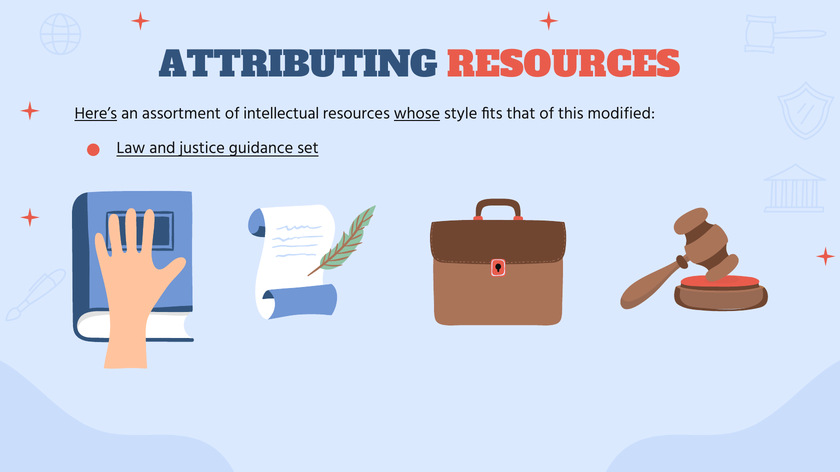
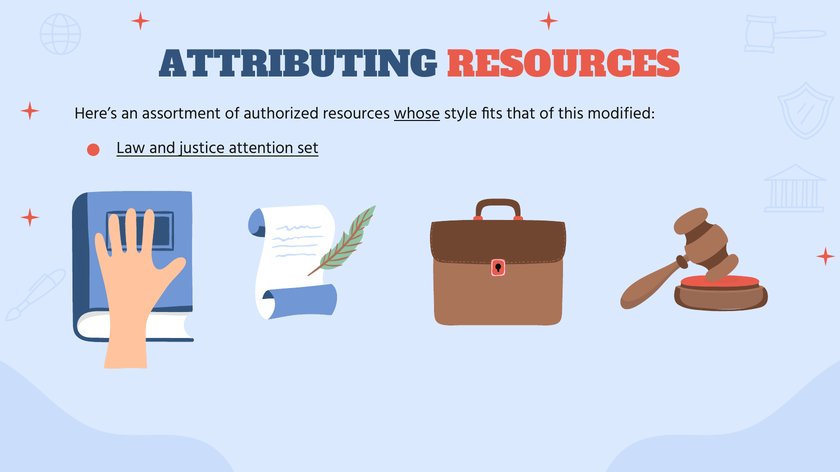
Here’s underline: present -> none
intellectual: intellectual -> authorized
guidance: guidance -> attention
